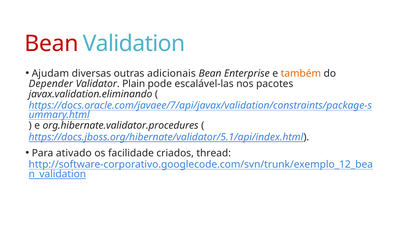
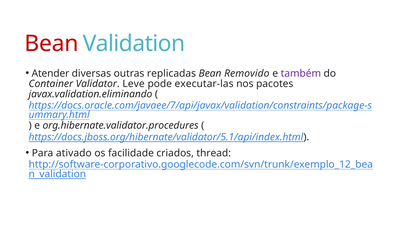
Ajudam: Ajudam -> Atender
adicionais: adicionais -> replicadas
Enterprise: Enterprise -> Removido
também colour: orange -> purple
Depender: Depender -> Container
Plain: Plain -> Leve
escalável-las: escalável-las -> executar-las
